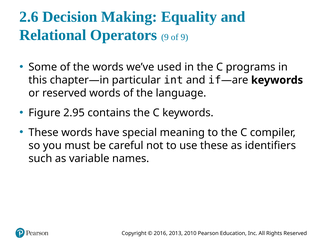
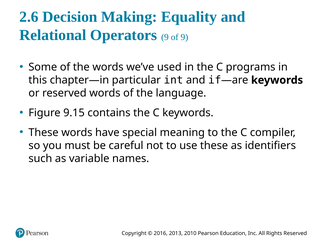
2.95: 2.95 -> 9.15
